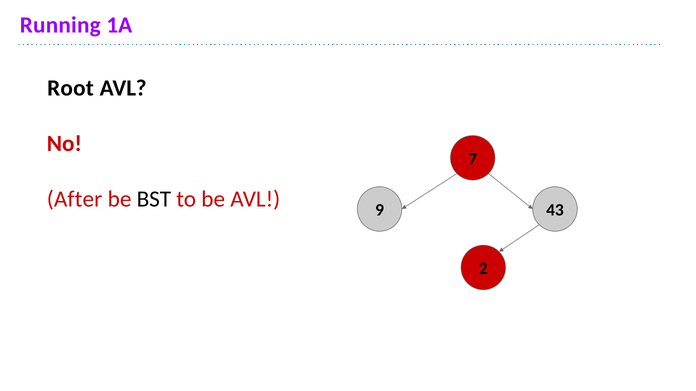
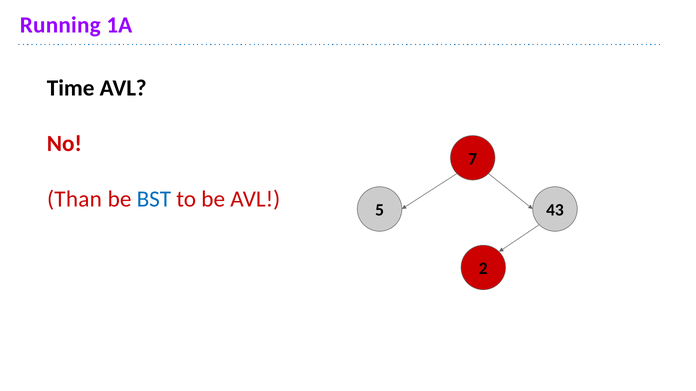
Root: Root -> Time
After: After -> Than
BST colour: black -> blue
9: 9 -> 5
